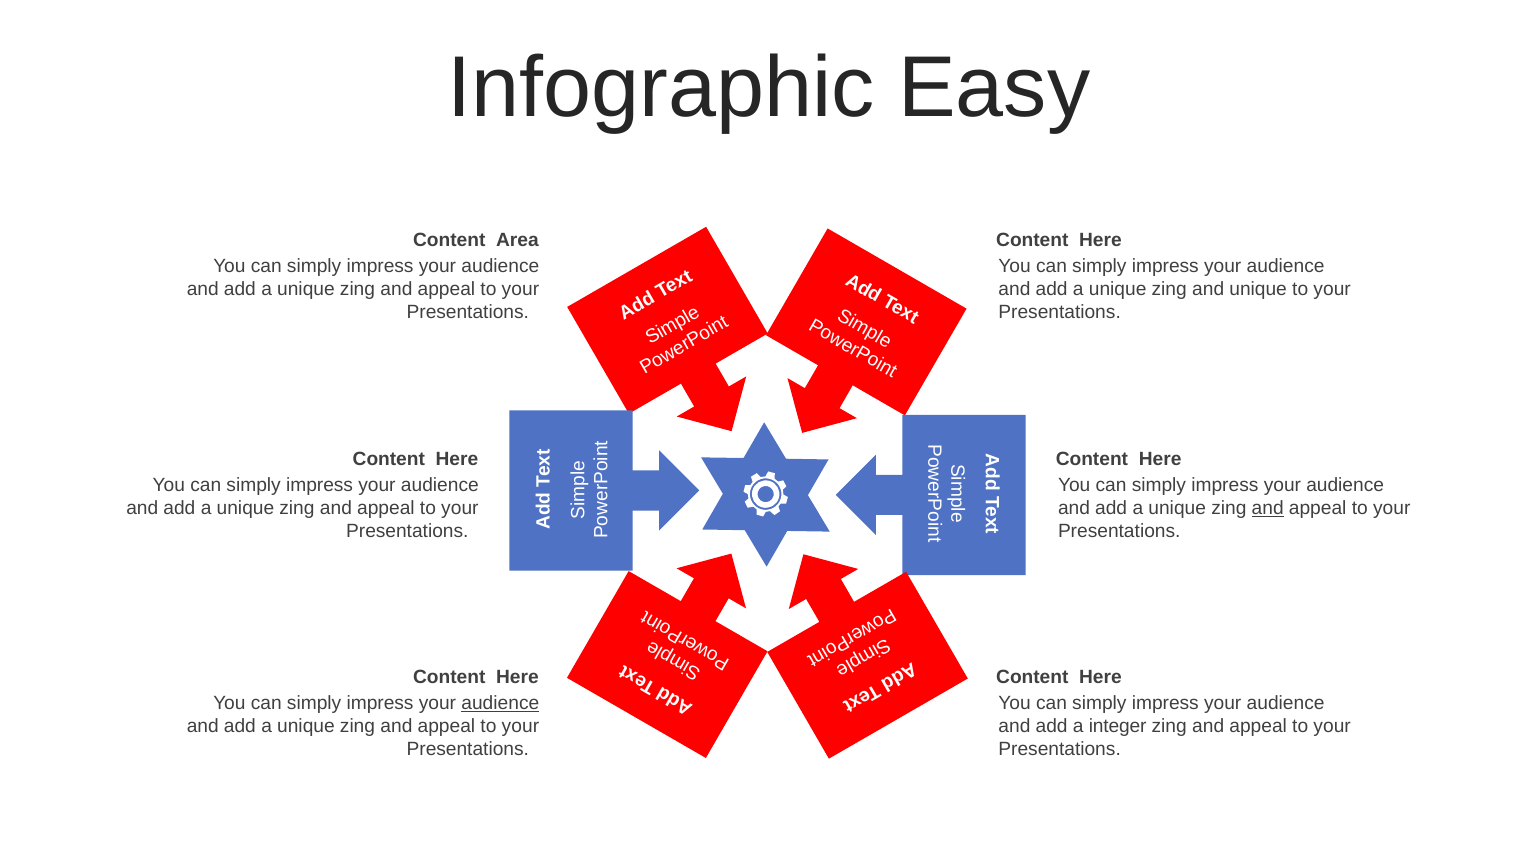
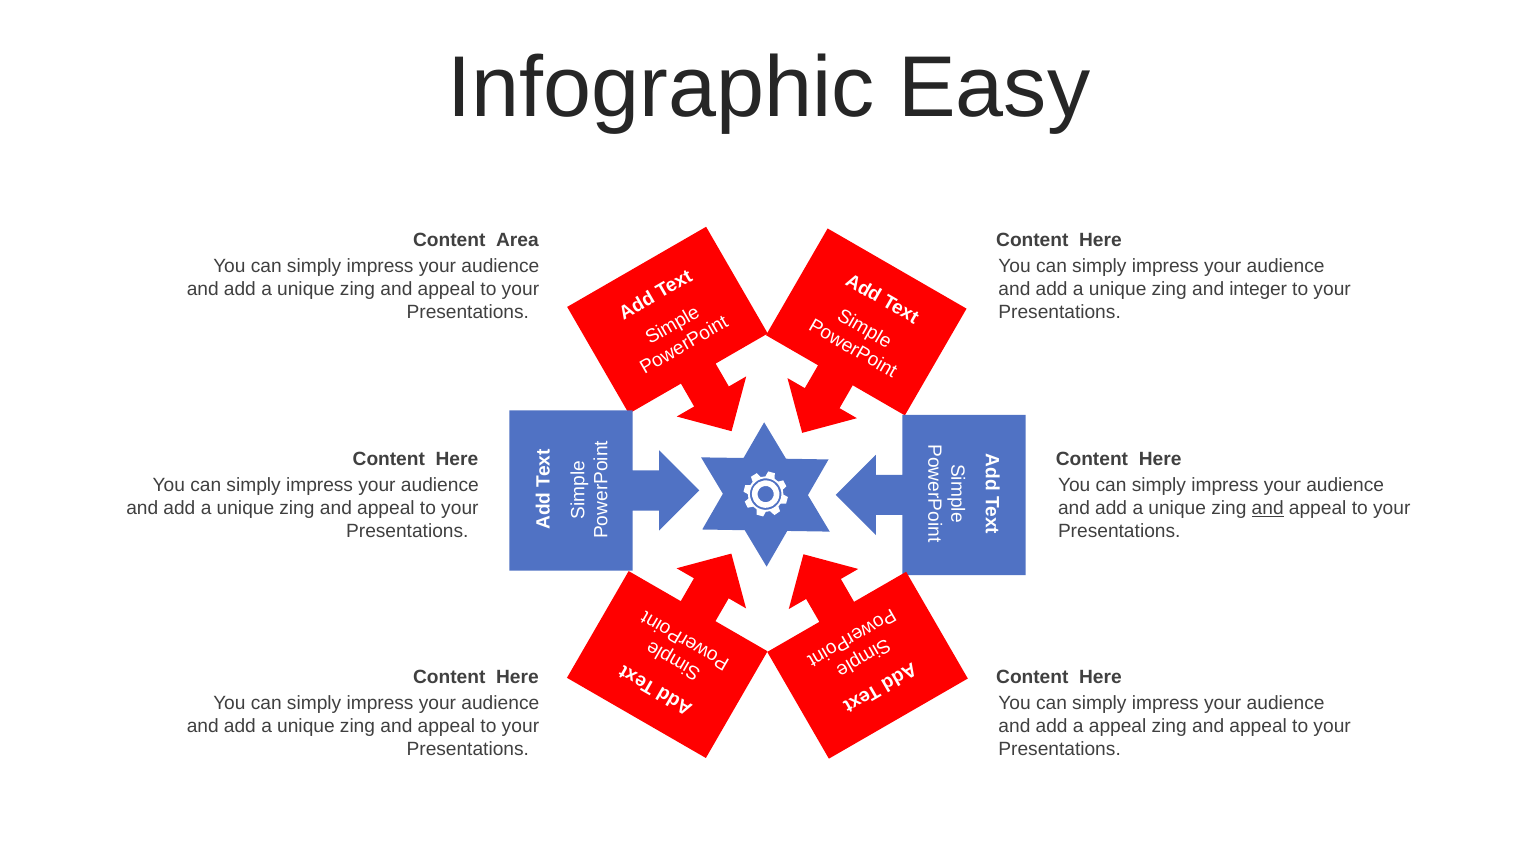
and unique: unique -> integer
audience at (500, 703) underline: present -> none
a integer: integer -> appeal
